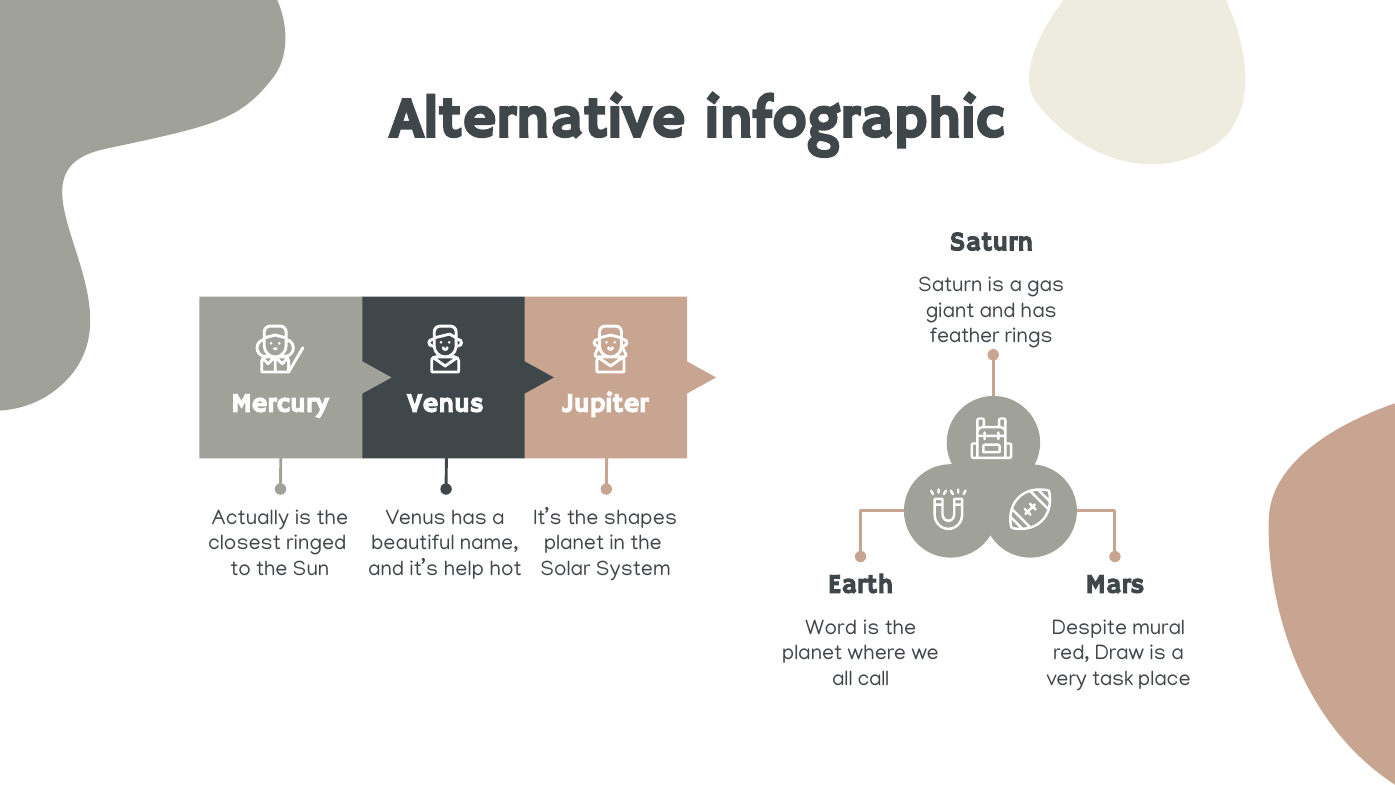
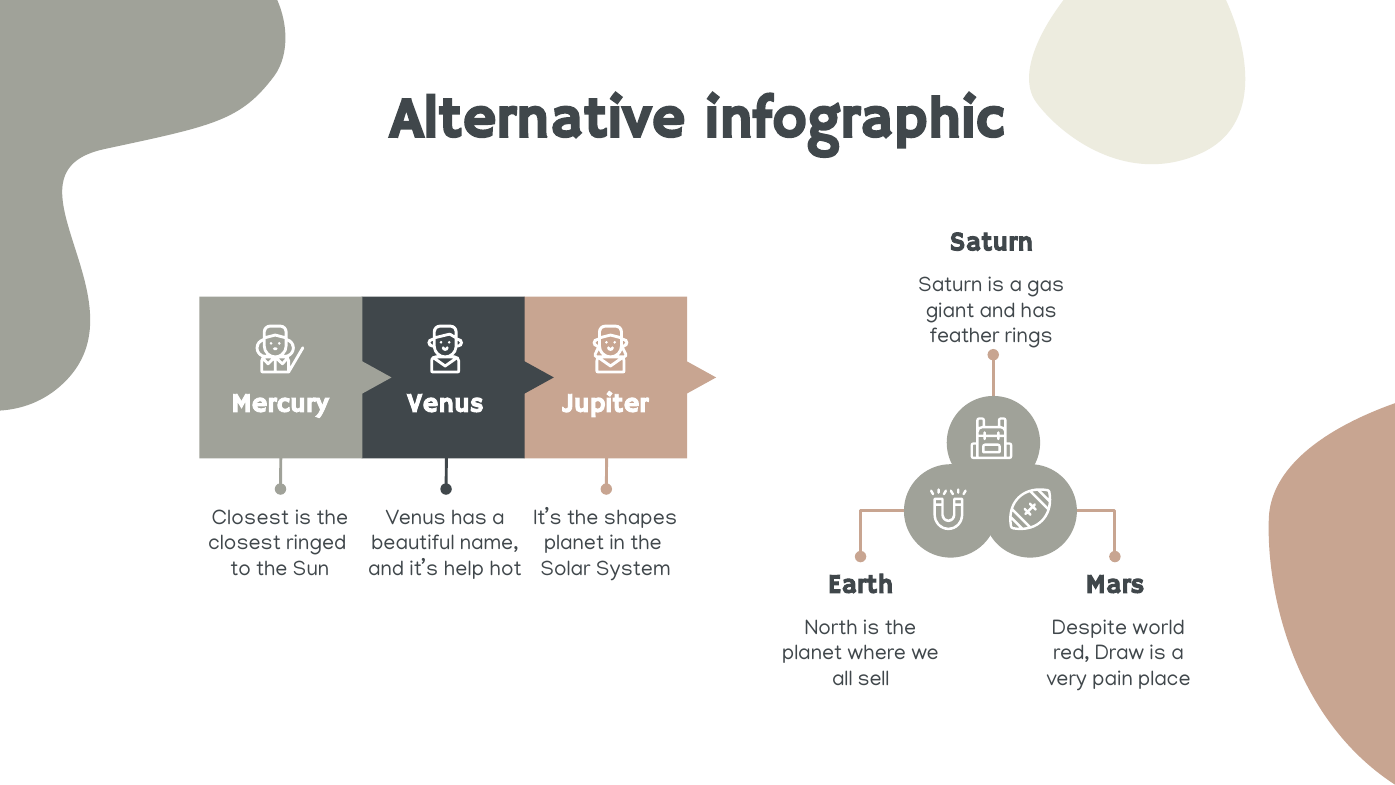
Actually at (250, 517): Actually -> Closest
Word: Word -> North
mural: mural -> world
call: call -> sell
task: task -> pain
